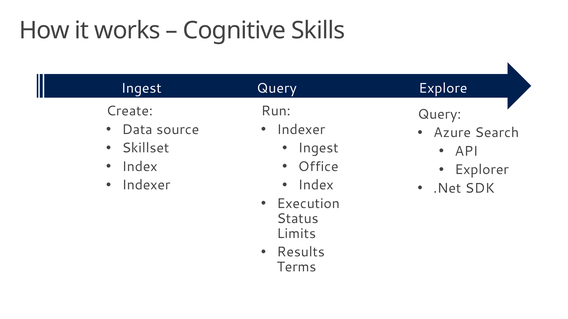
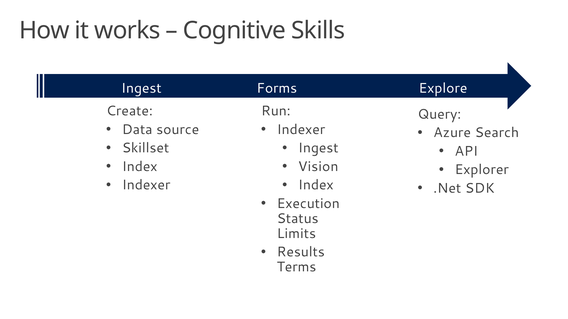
Ingest Query: Query -> Forms
Office: Office -> Vision
